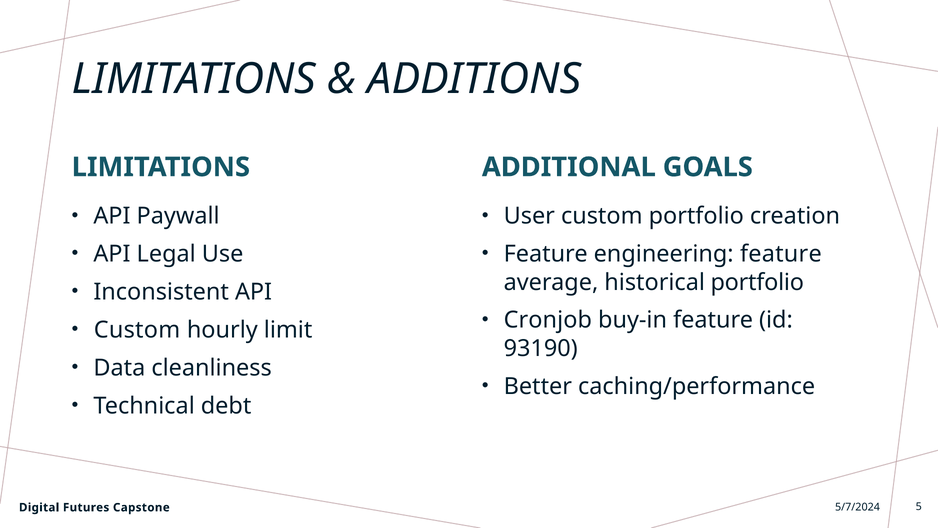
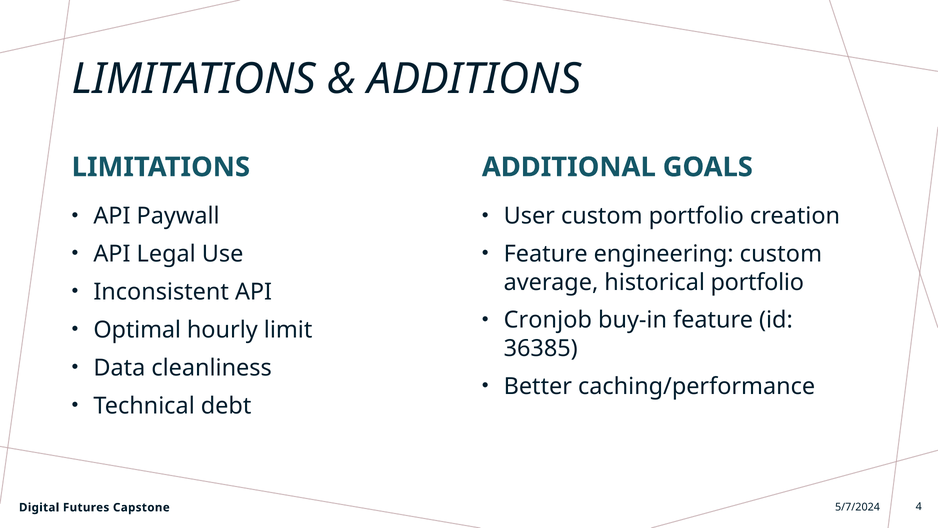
engineering feature: feature -> custom
Custom at (137, 330): Custom -> Optimal
93190: 93190 -> 36385
5: 5 -> 4
